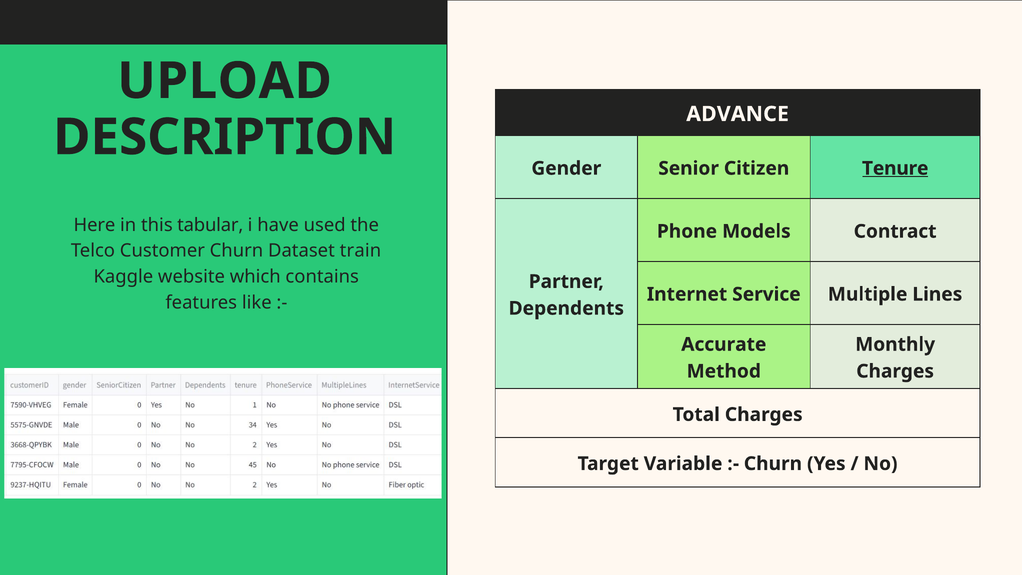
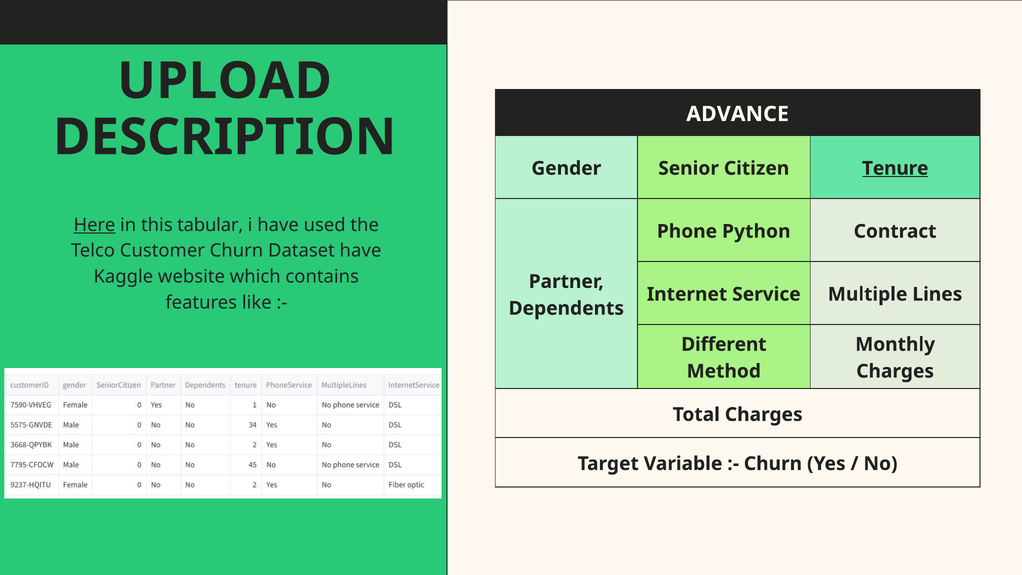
Here underline: none -> present
Models: Models -> Python
Dataset train: train -> have
Accurate: Accurate -> Different
